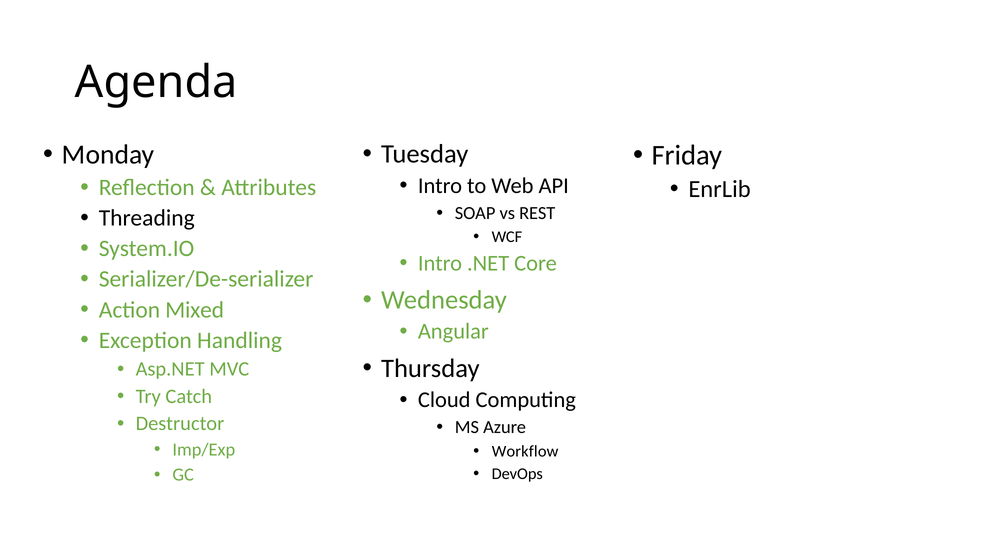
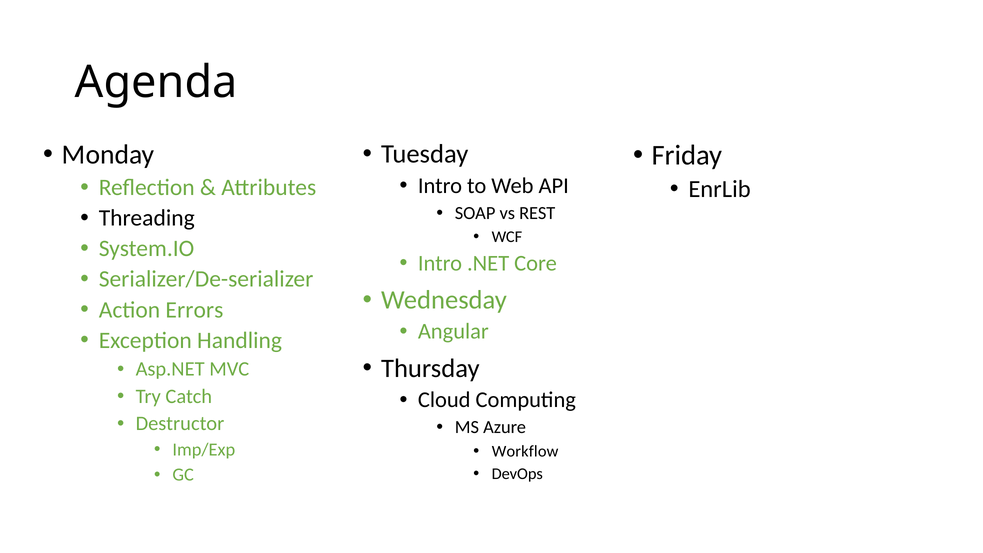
Mixed: Mixed -> Errors
